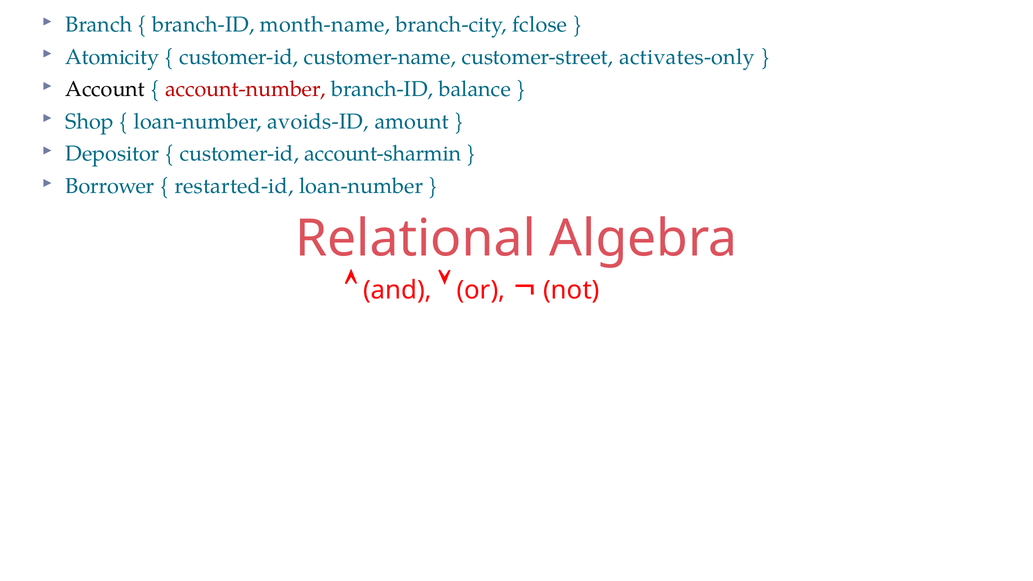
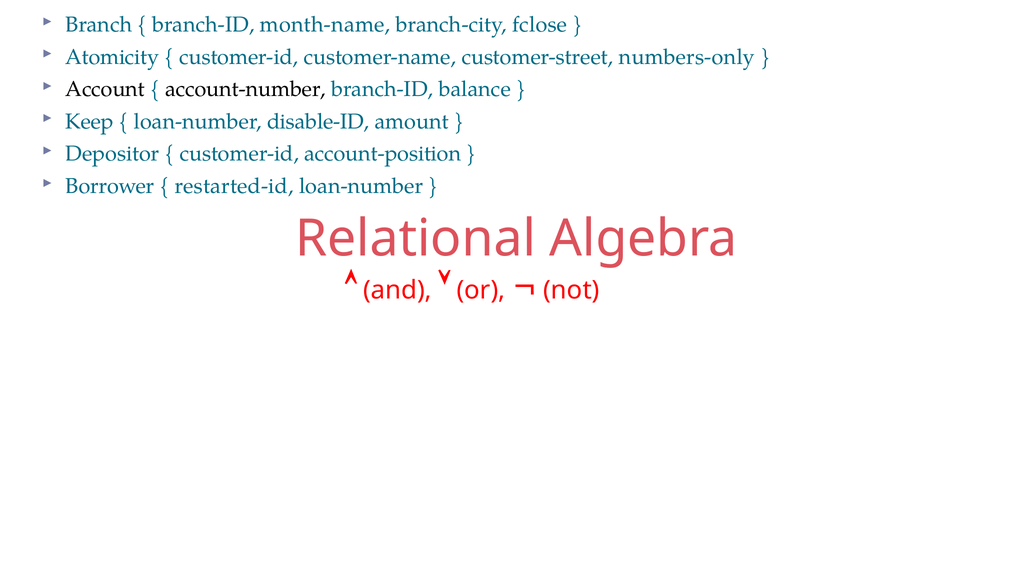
activates-only: activates-only -> numbers-only
account-number colour: red -> black
Shop: Shop -> Keep
avoids-ID: avoids-ID -> disable-ID
account-sharmin: account-sharmin -> account-position
